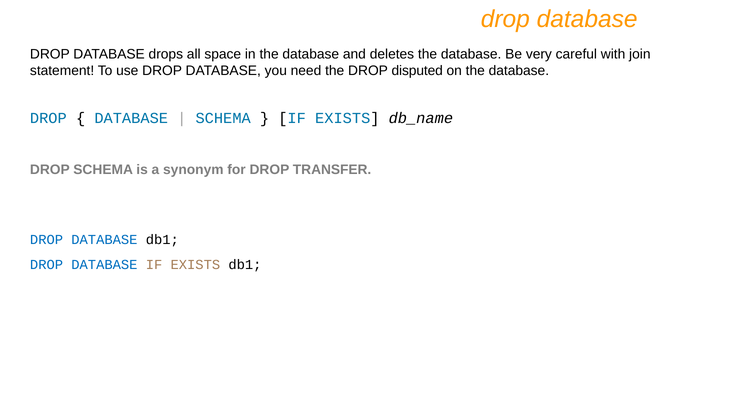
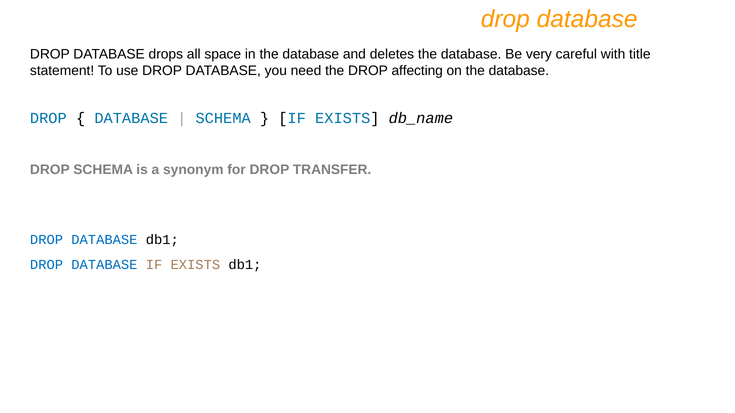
join: join -> title
disputed: disputed -> affecting
